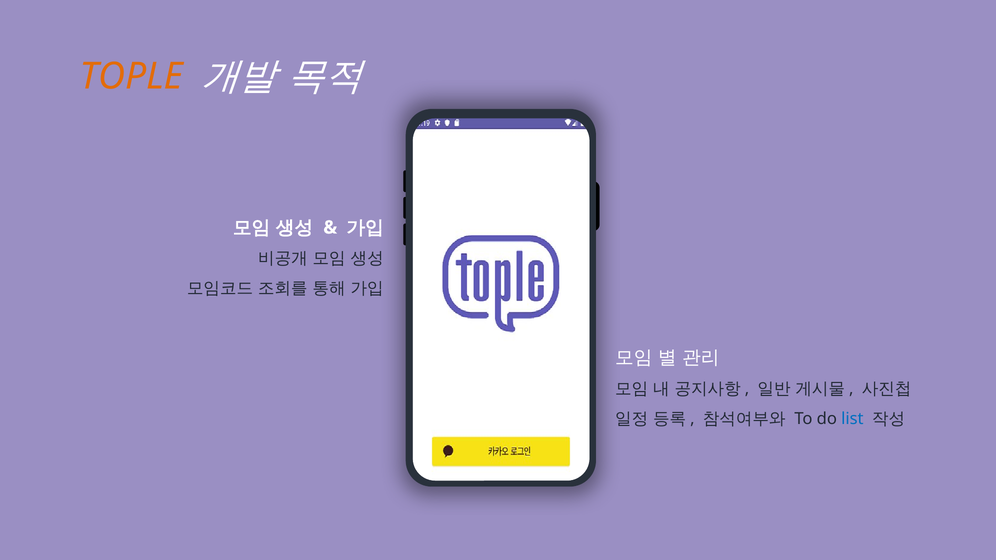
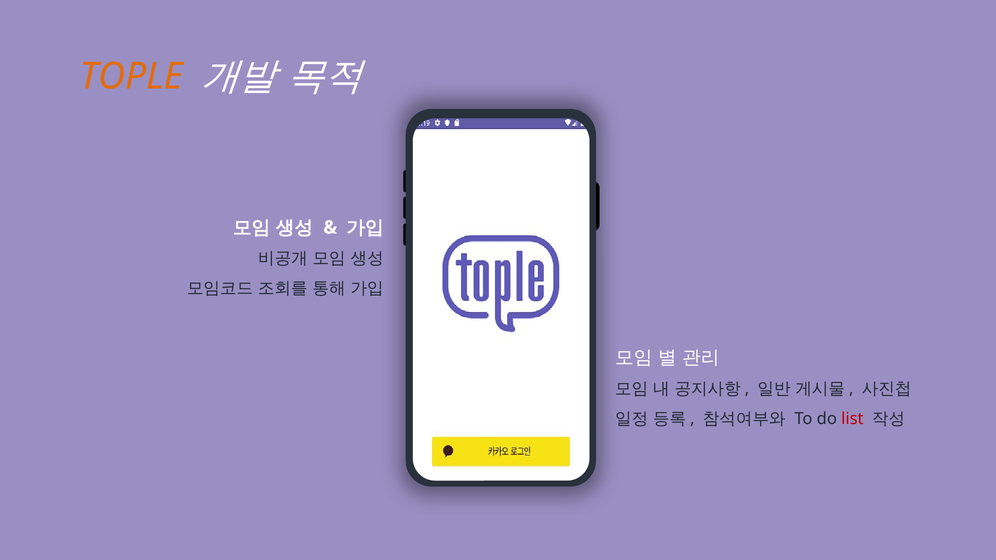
list colour: blue -> red
